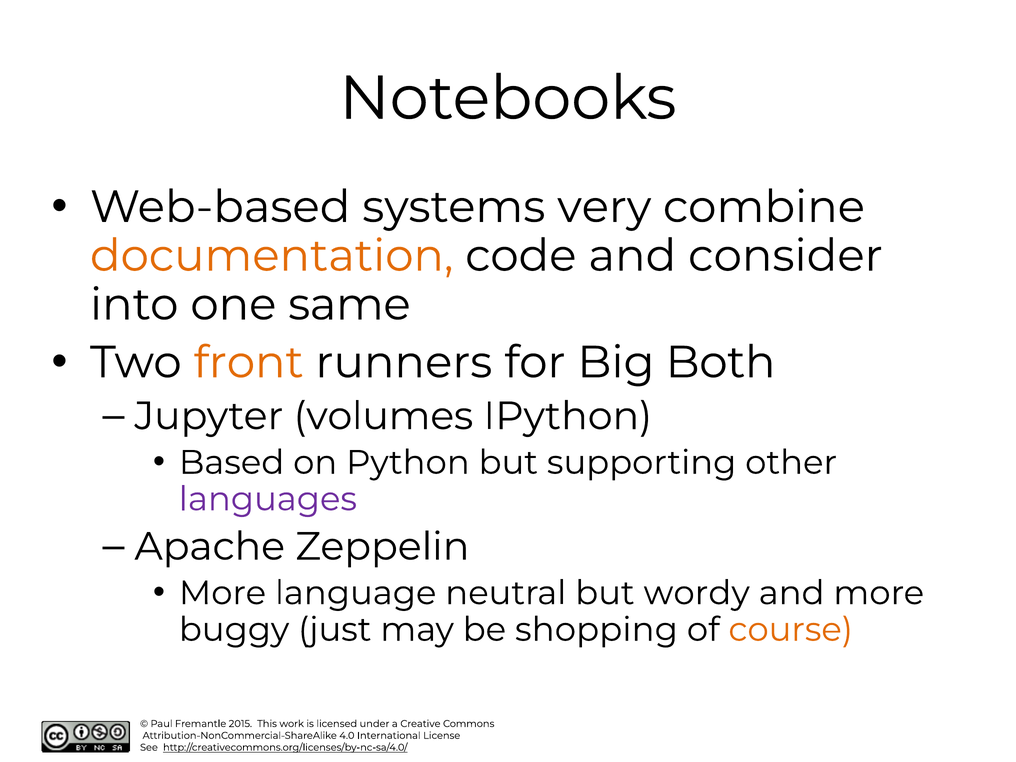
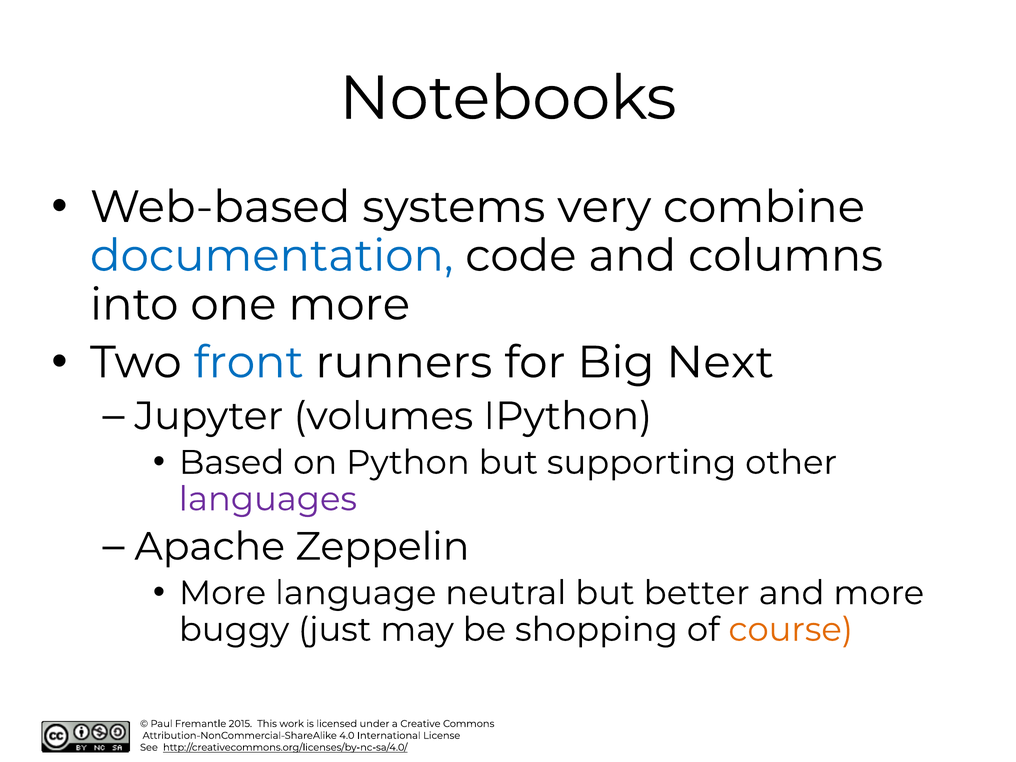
documentation colour: orange -> blue
consider: consider -> columns
one same: same -> more
front colour: orange -> blue
Both: Both -> Next
wordy: wordy -> better
